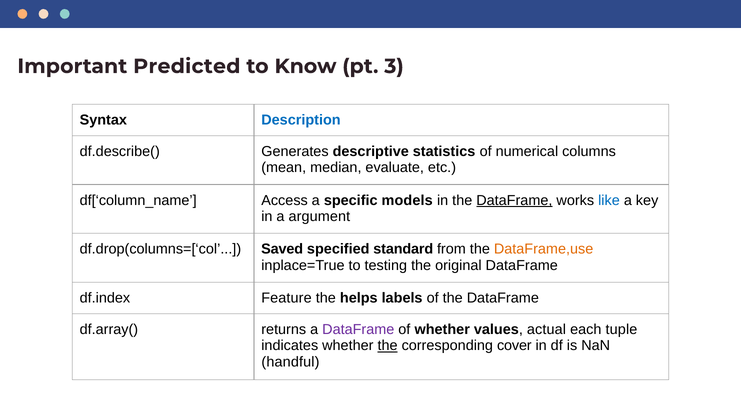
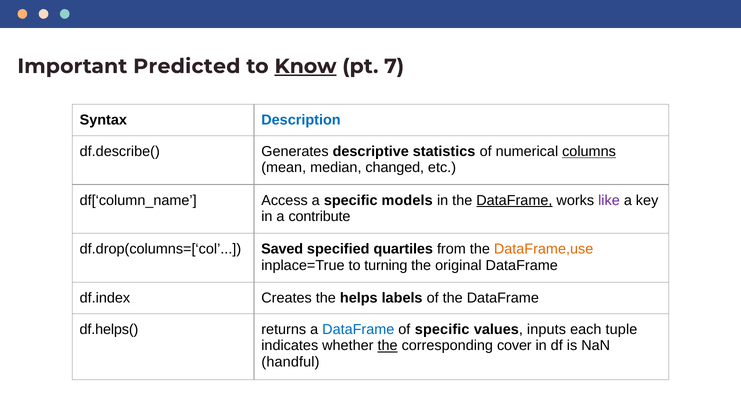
Know underline: none -> present
3: 3 -> 7
columns underline: none -> present
evaluate: evaluate -> changed
like colour: blue -> purple
argument: argument -> contribute
standard: standard -> quartiles
testing: testing -> turning
Feature: Feature -> Creates
df.array(: df.array( -> df.helps(
DataFrame at (358, 329) colour: purple -> blue
of whether: whether -> specific
actual: actual -> inputs
